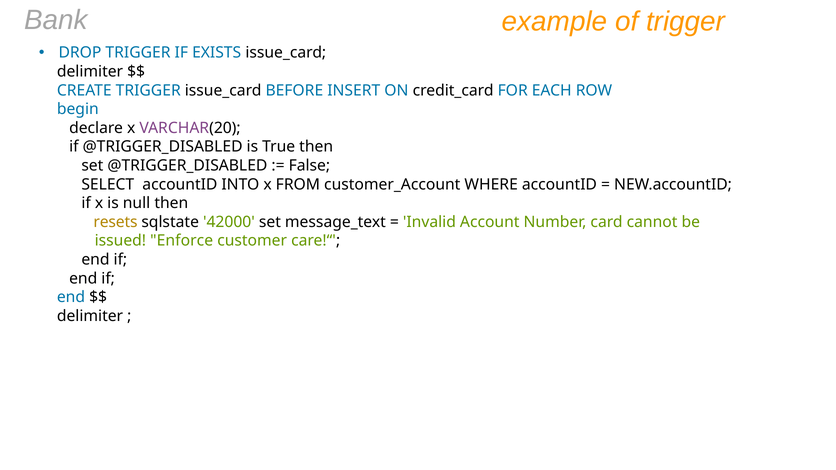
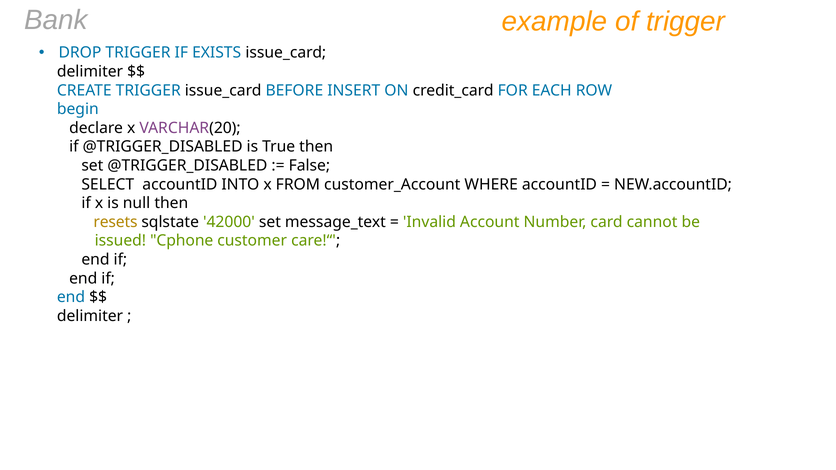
Enforce: Enforce -> Cphone
